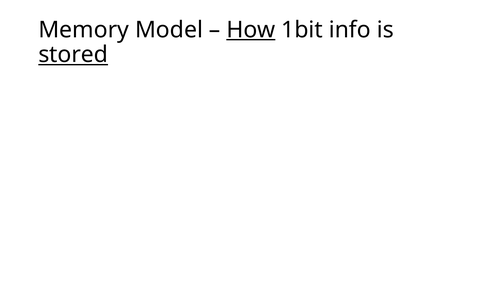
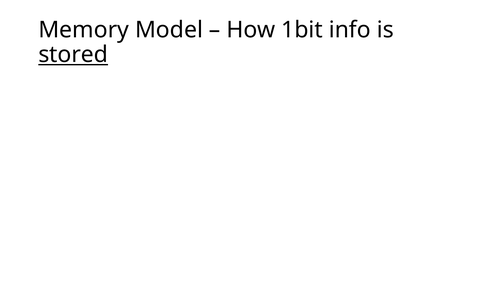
How underline: present -> none
